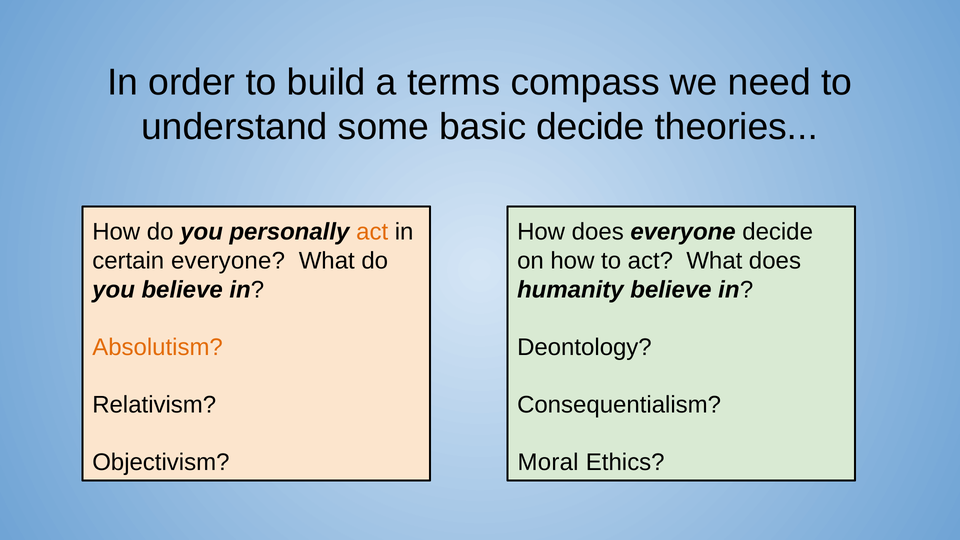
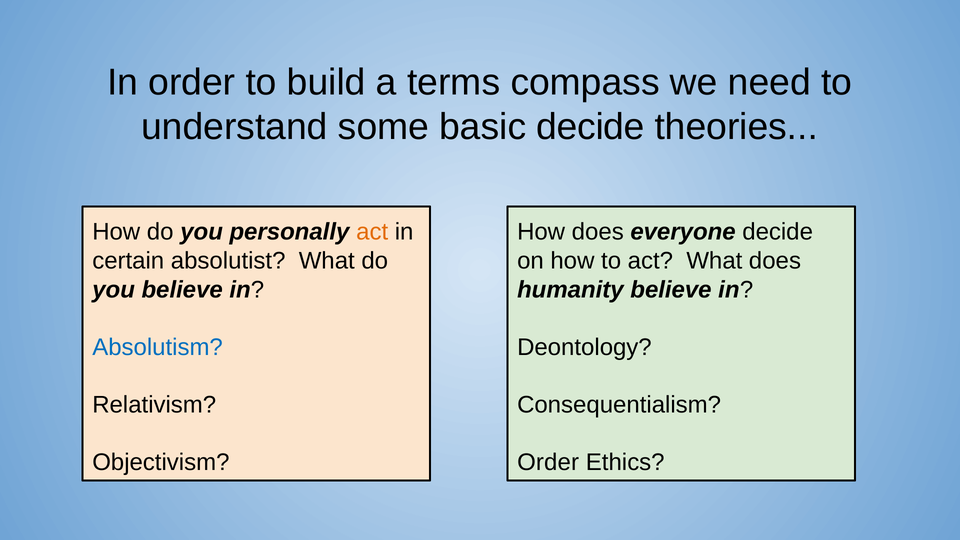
certain everyone: everyone -> absolutist
Absolutism colour: orange -> blue
Moral at (548, 462): Moral -> Order
